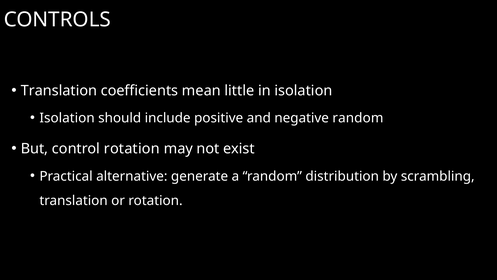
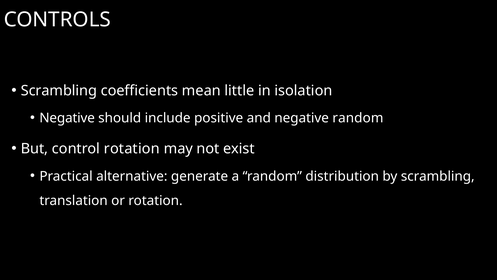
Translation at (59, 91): Translation -> Scrambling
Isolation at (67, 118): Isolation -> Negative
